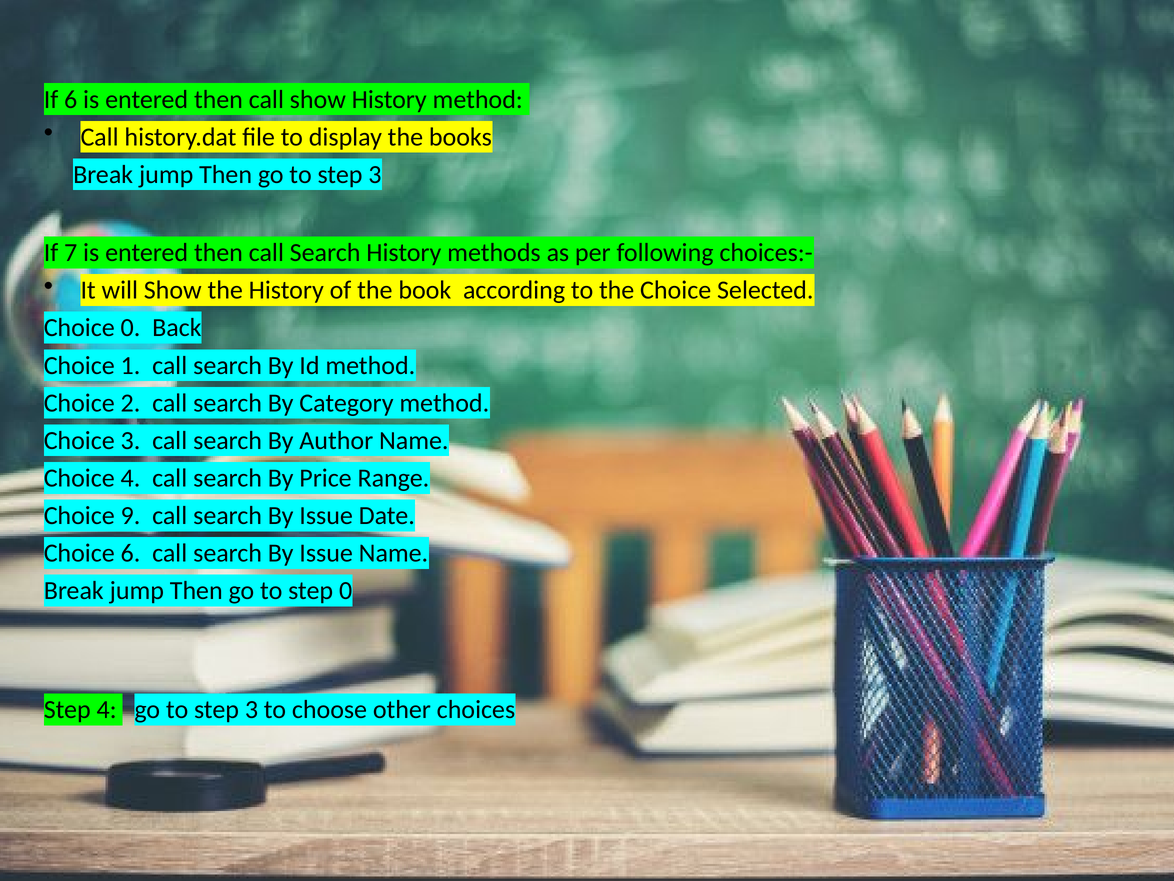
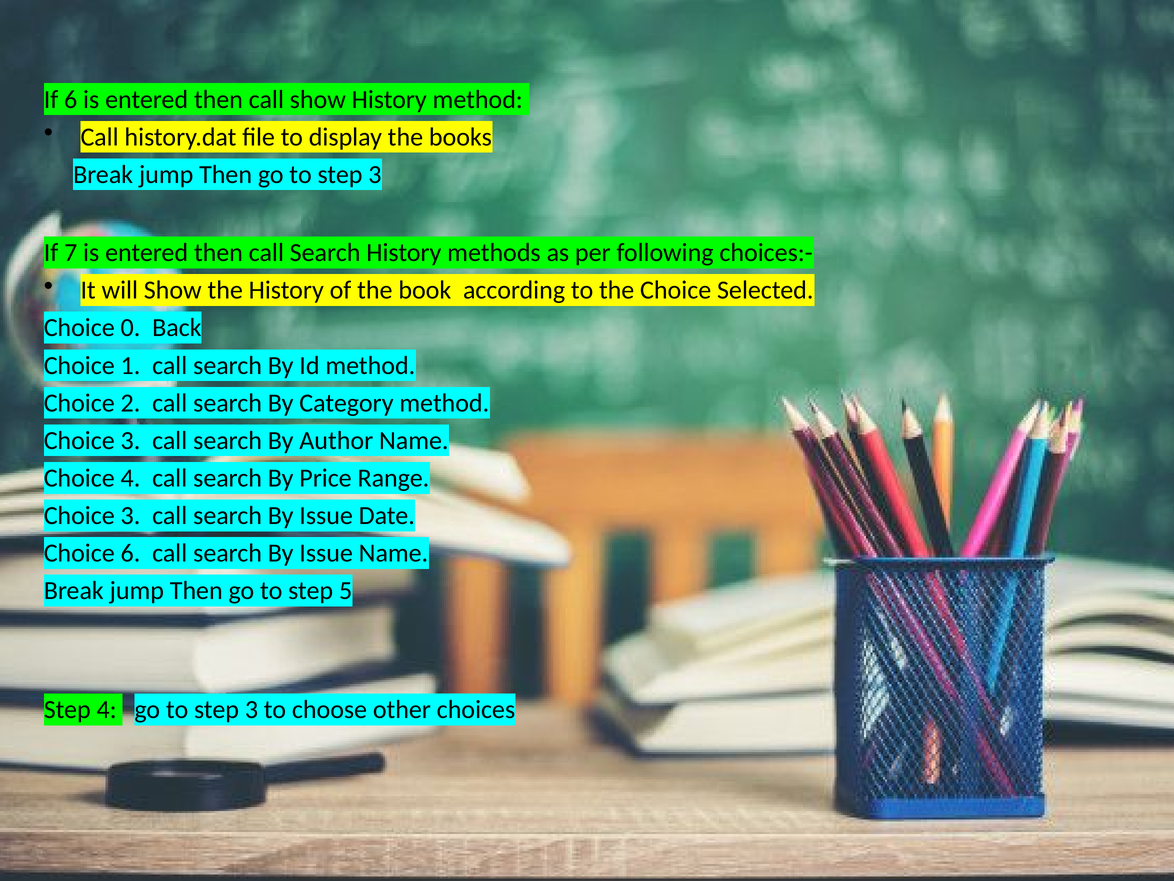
9 at (130, 515): 9 -> 3
step 0: 0 -> 5
